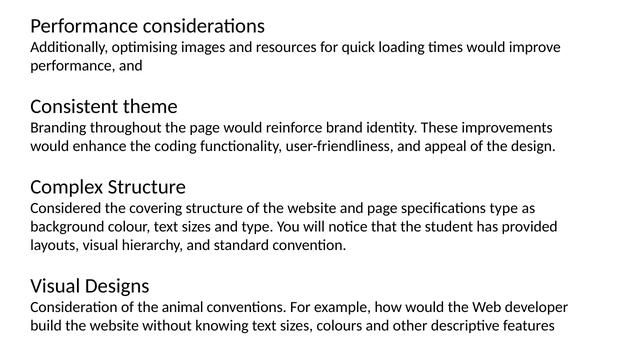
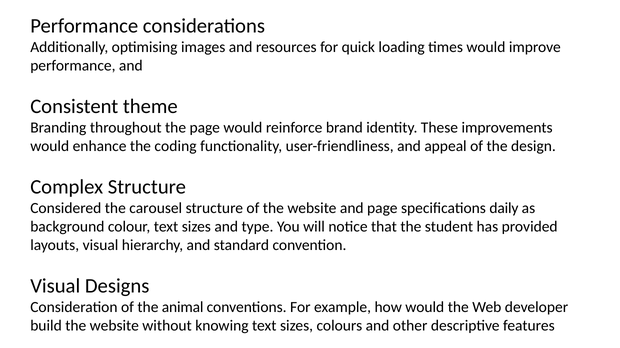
covering: covering -> carousel
specifications type: type -> daily
